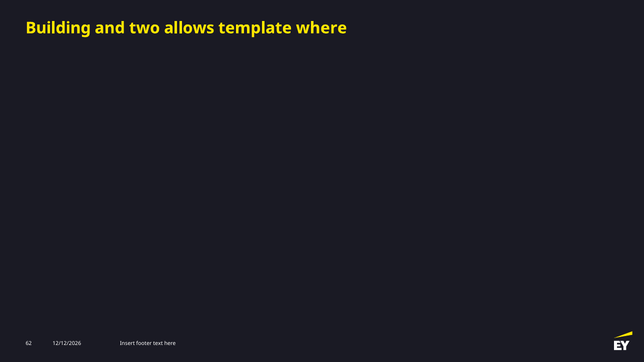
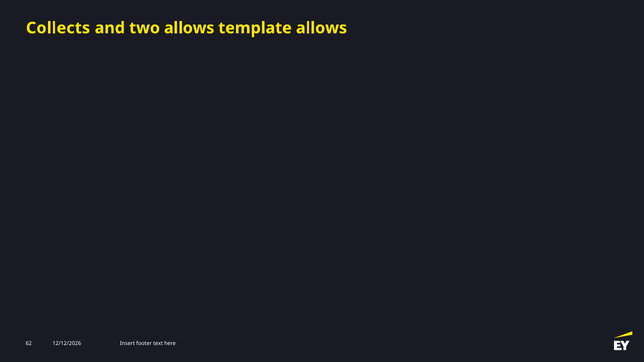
Building: Building -> Collects
template where: where -> allows
